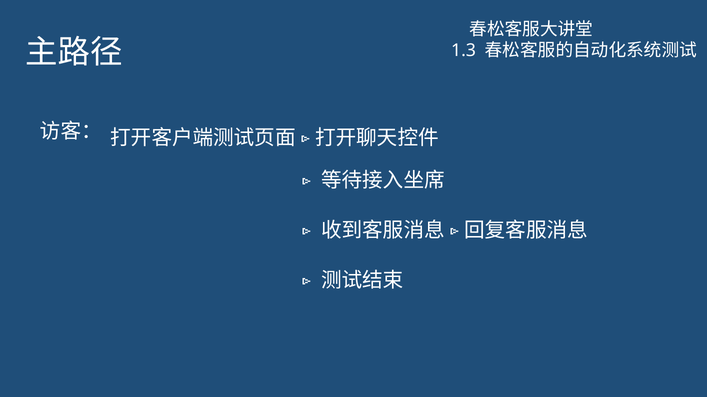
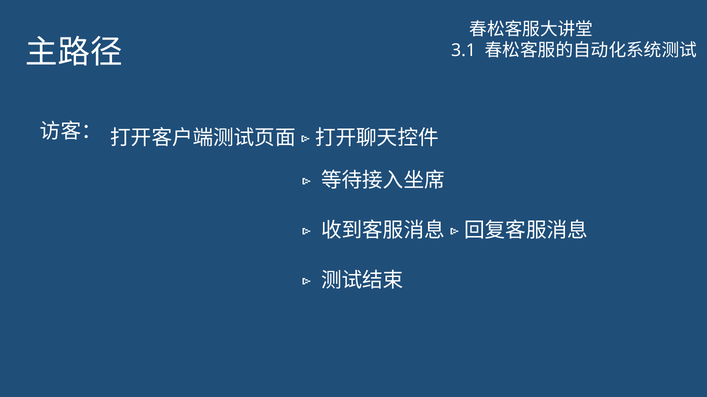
1.3: 1.3 -> 3.1
